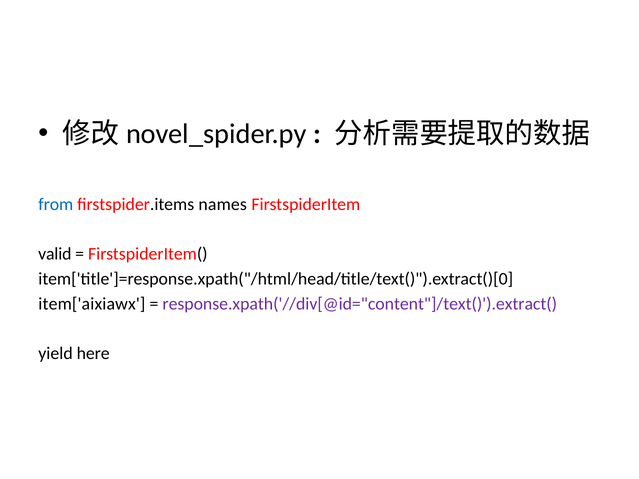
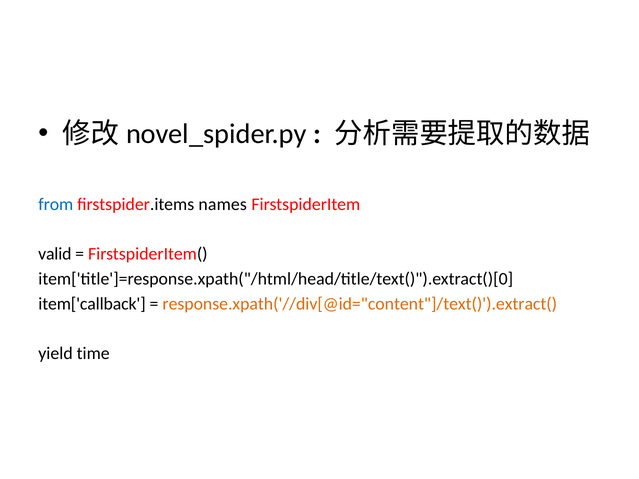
item['aixiawx: item['aixiawx -> item['callback
response.xpath('//div[@id="content"]/text()').extract( colour: purple -> orange
here: here -> time
